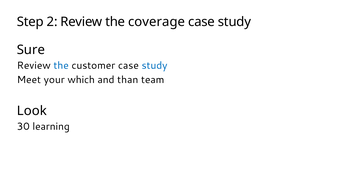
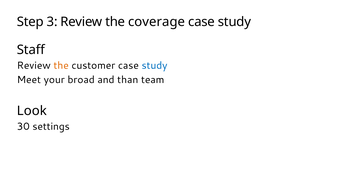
2: 2 -> 3
Sure: Sure -> Staff
the at (61, 66) colour: blue -> orange
which: which -> broad
learning: learning -> settings
